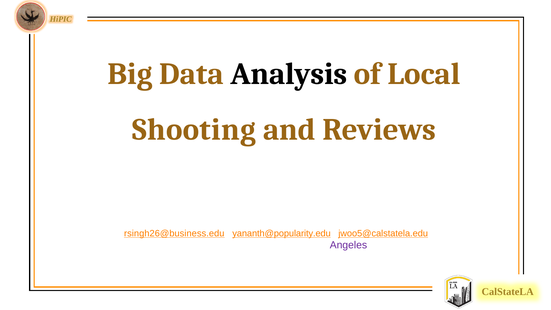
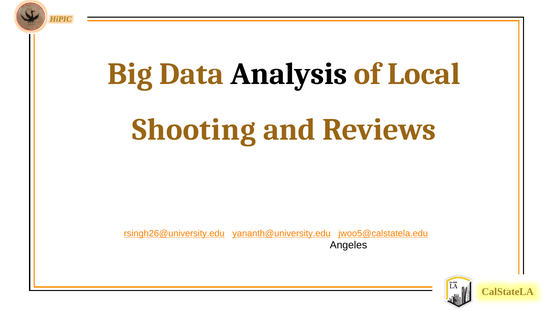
rsingh26@business.edu: rsingh26@business.edu -> rsingh26@university.edu
yananth@popularity.edu: yananth@popularity.edu -> yananth@university.edu
Angeles colour: purple -> black
